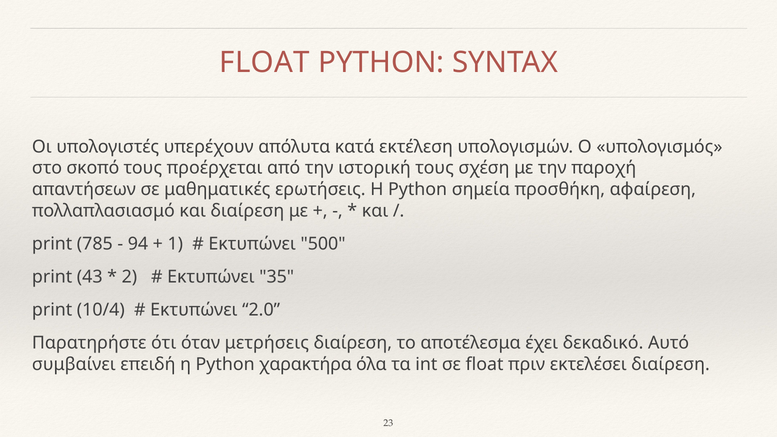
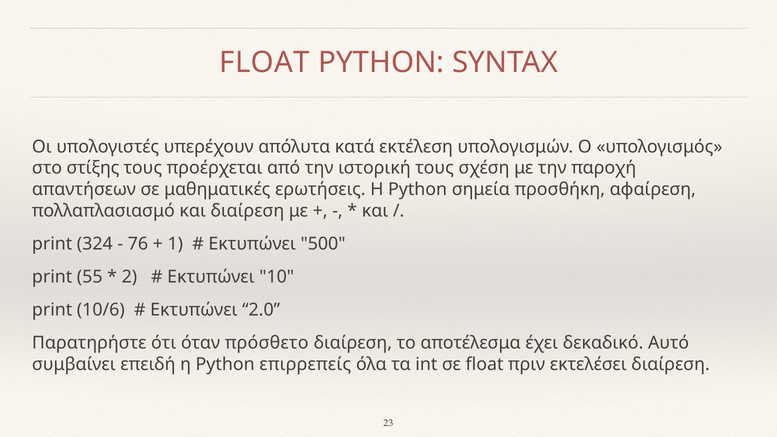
σκοπό: σκοπό -> στίξης
785: 785 -> 324
94: 94 -> 76
43: 43 -> 55
35: 35 -> 10
10/4: 10/4 -> 10/6
μετρήσεις: μετρήσεις -> πρόσθετο
χαρακτήρα: χαρακτήρα -> επιρρεπείς
